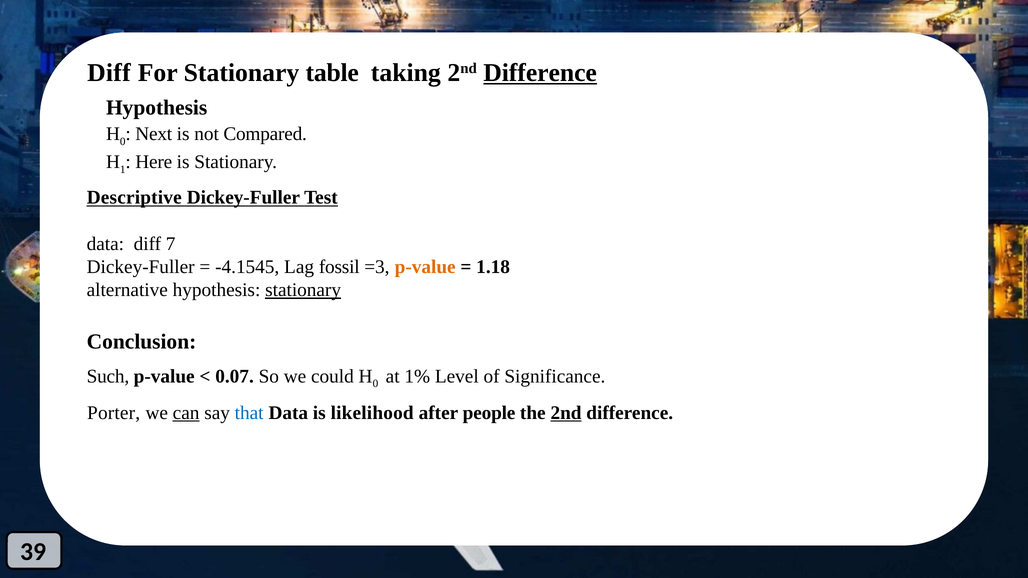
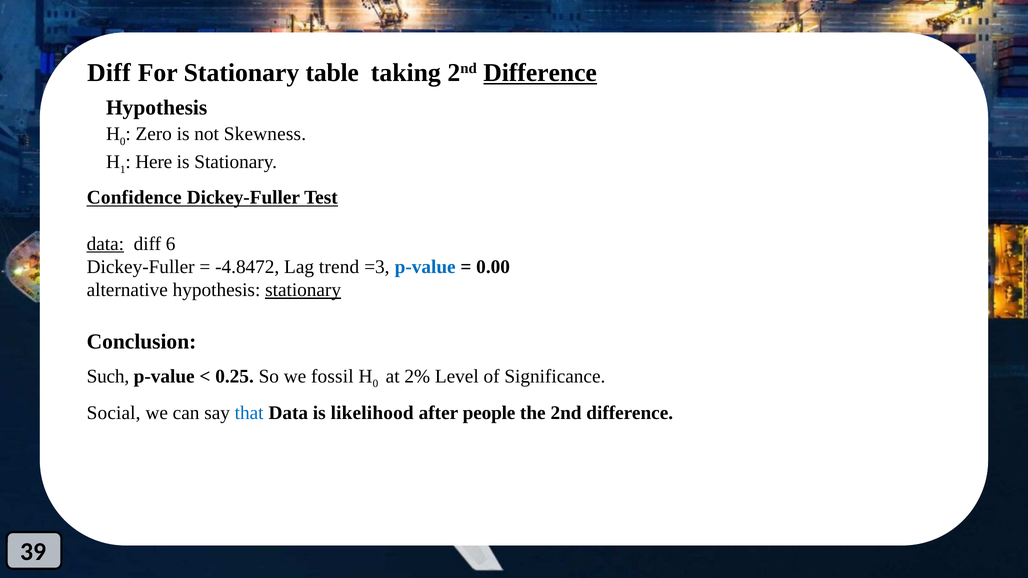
Next: Next -> Zero
Compared: Compared -> Skewness
Descriptive: Descriptive -> Confidence
data at (105, 244) underline: none -> present
7: 7 -> 6
-4.1545: -4.1545 -> -4.8472
fossil: fossil -> trend
p-value at (425, 267) colour: orange -> blue
1.18: 1.18 -> 0.00
0.07: 0.07 -> 0.25
could: could -> fossil
1%: 1% -> 2%
Porter: Porter -> Social
can underline: present -> none
2nd at (566, 413) underline: present -> none
